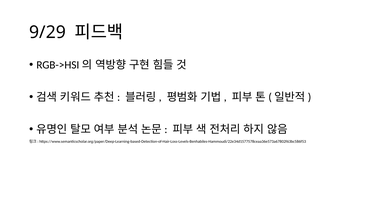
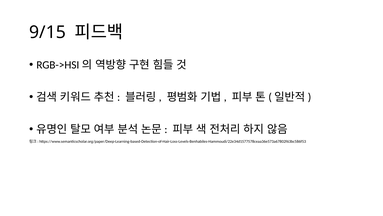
9/29: 9/29 -> 9/15
